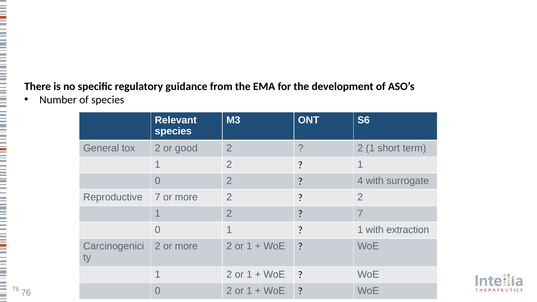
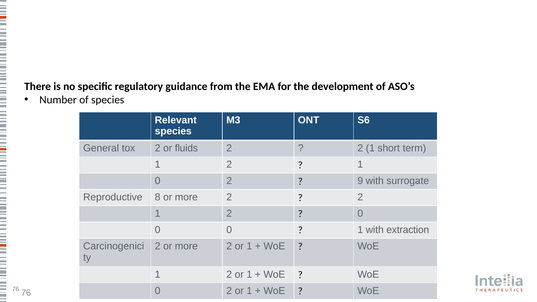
good: good -> fluids
4: 4 -> 9
Reproductive 7: 7 -> 8
7 at (360, 214): 7 -> 0
1 at (229, 230): 1 -> 0
